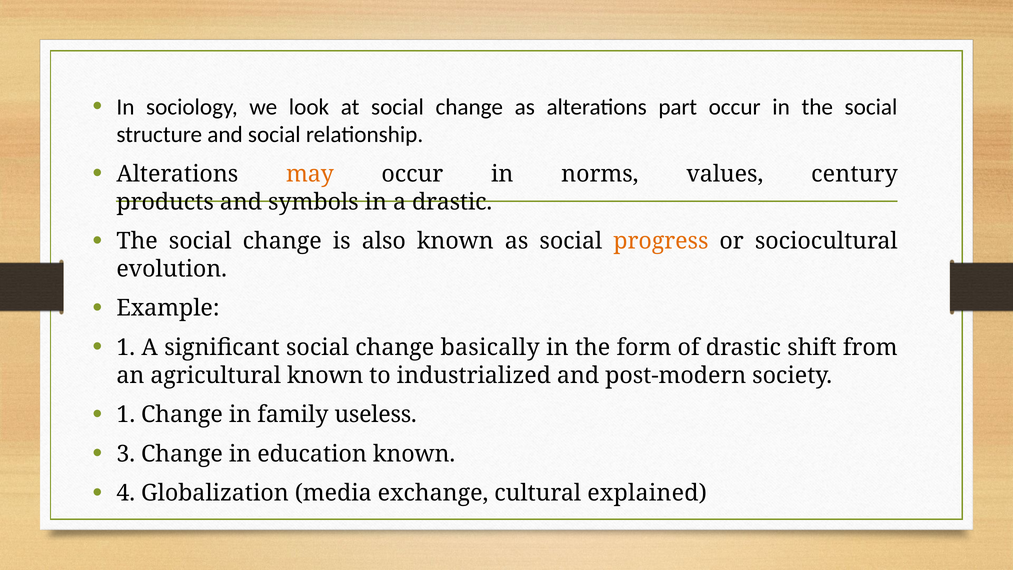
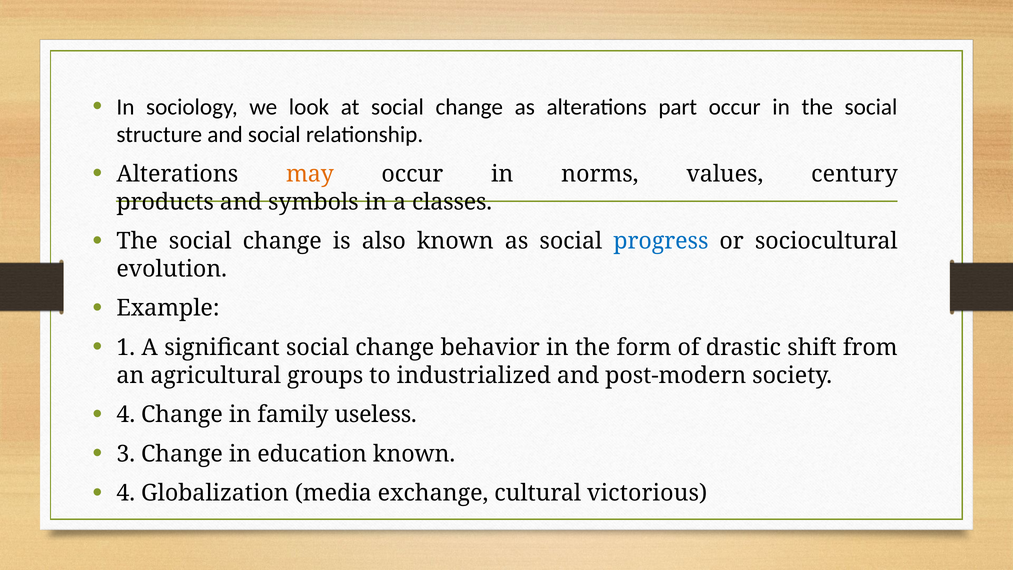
a drastic: drastic -> classes
progress colour: orange -> blue
basically: basically -> behavior
agricultural known: known -> groups
1 at (126, 415): 1 -> 4
explained: explained -> victorious
